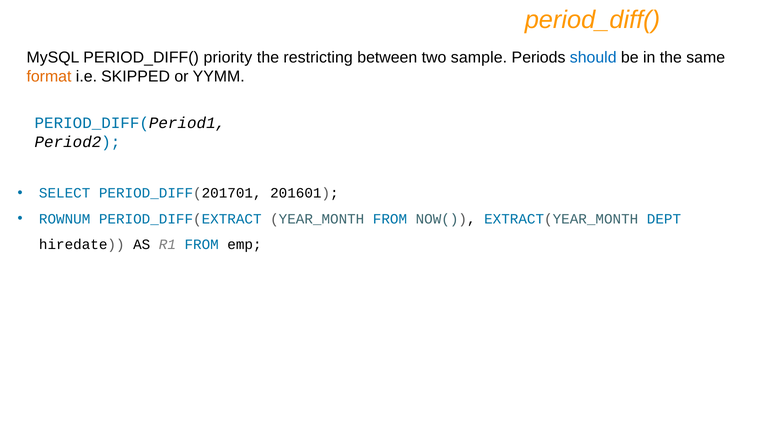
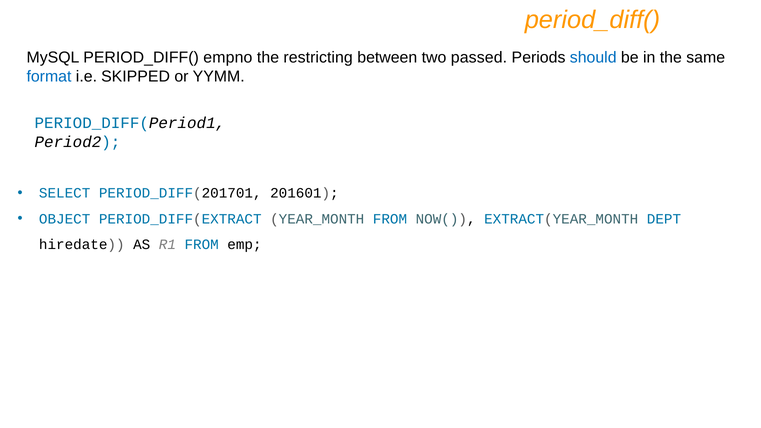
priority: priority -> empno
sample: sample -> passed
format colour: orange -> blue
ROWNUM: ROWNUM -> OBJECT
